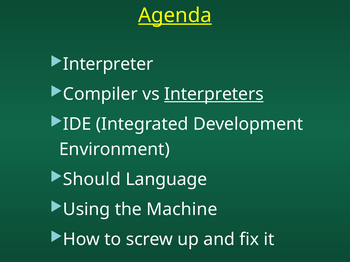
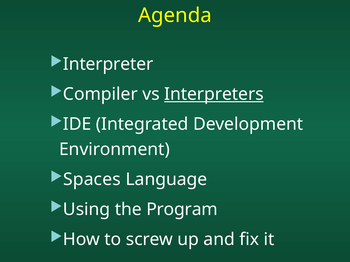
Agenda underline: present -> none
Should: Should -> Spaces
Machine: Machine -> Program
